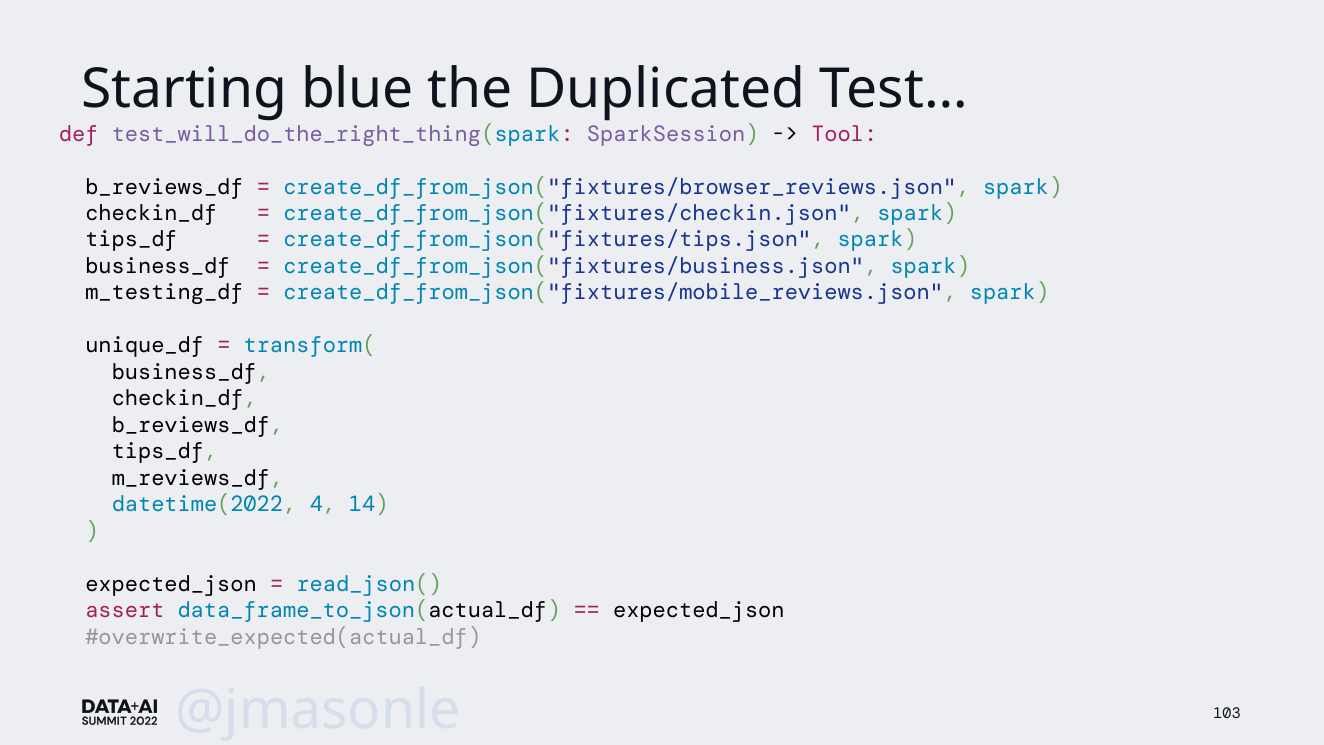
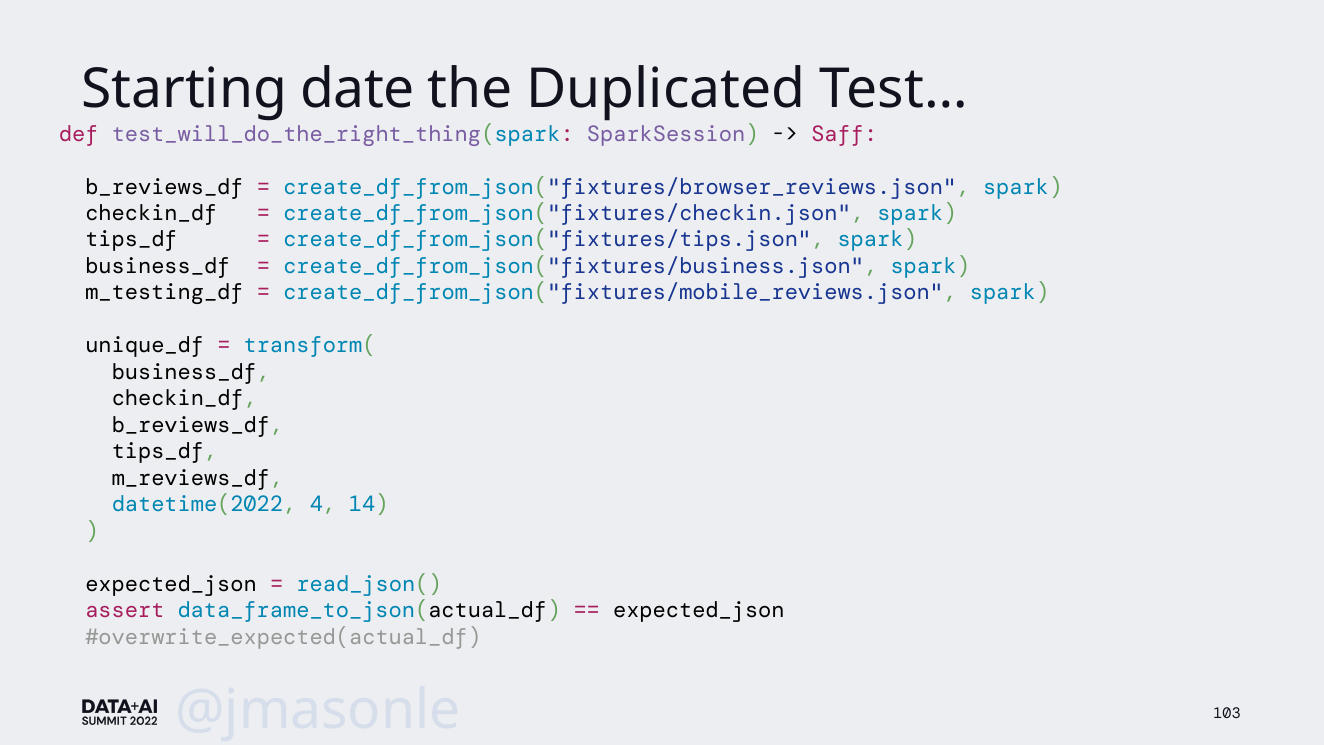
blue: blue -> date
Tool: Tool -> Saff
